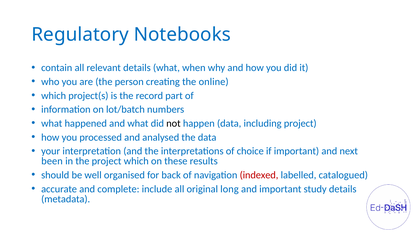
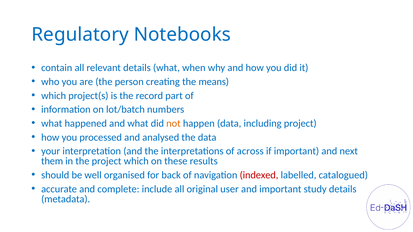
online: online -> means
not colour: black -> orange
choice: choice -> across
been: been -> them
long: long -> user
